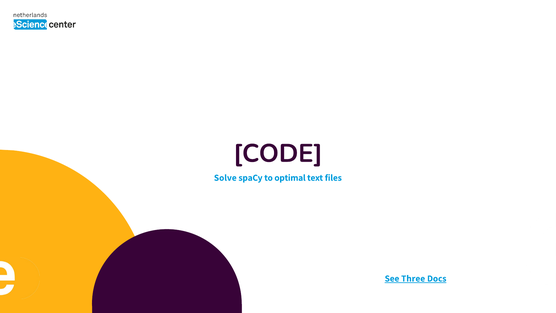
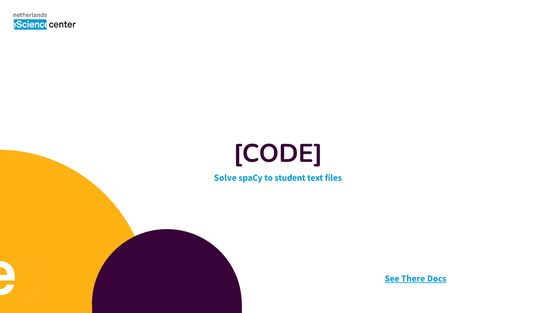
optimal: optimal -> student
Three: Three -> There
